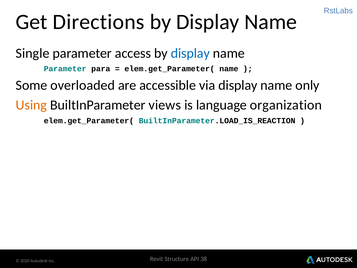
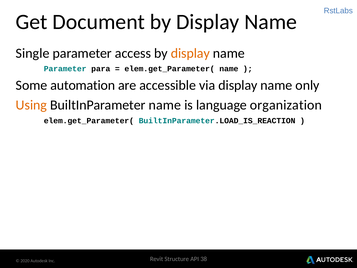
Directions: Directions -> Document
display at (190, 53) colour: blue -> orange
overloaded: overloaded -> automation
BuiltInParameter views: views -> name
